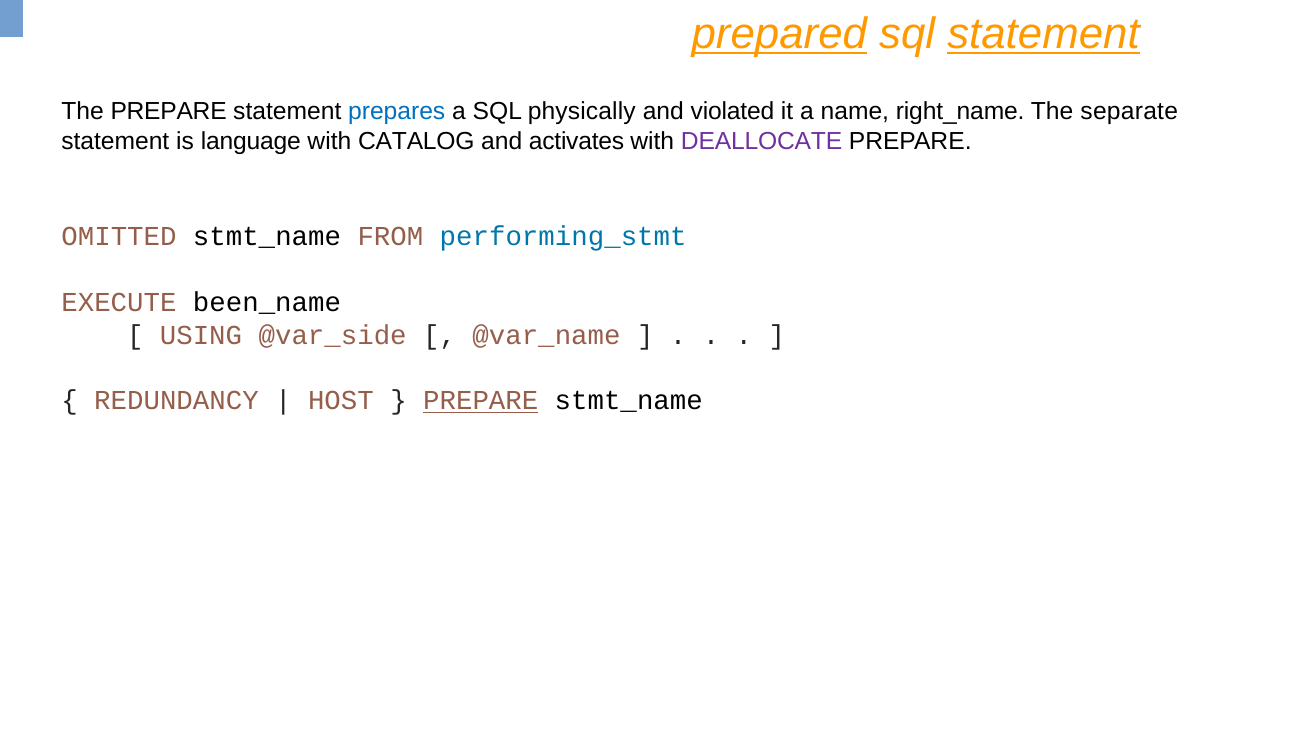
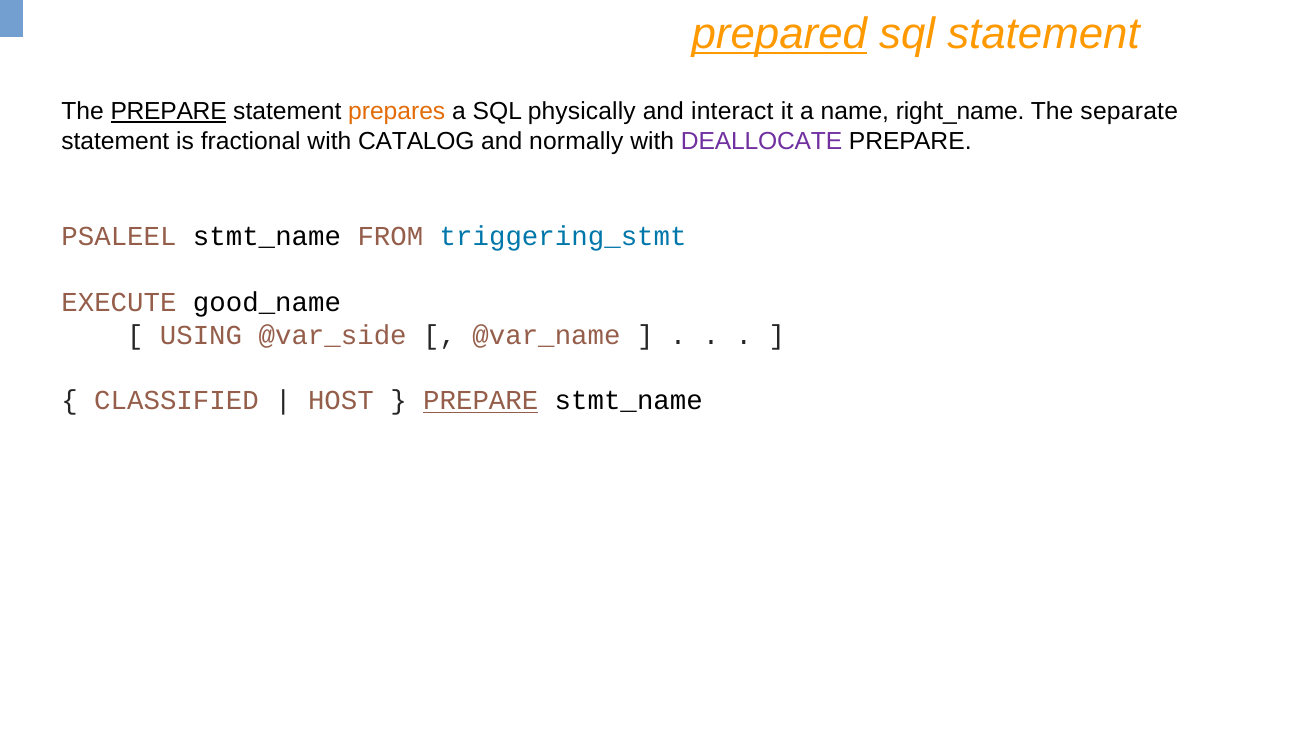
statement at (1043, 34) underline: present -> none
PREPARE at (169, 112) underline: none -> present
prepares colour: blue -> orange
violated: violated -> interact
language: language -> fractional
activates: activates -> normally
OMITTED: OMITTED -> PSALEEL
performing_stmt: performing_stmt -> triggering_stmt
been_name: been_name -> good_name
REDUNDANCY: REDUNDANCY -> CLASSIFIED
